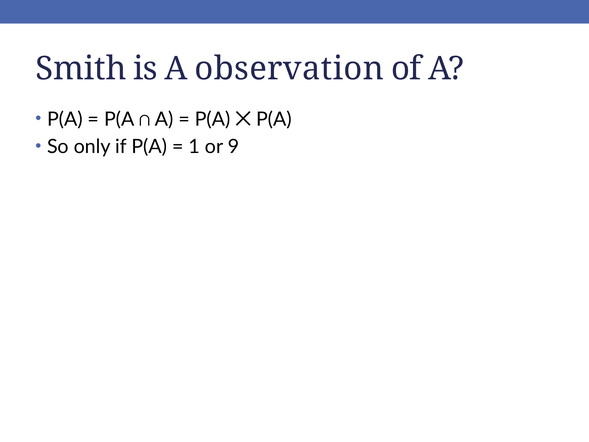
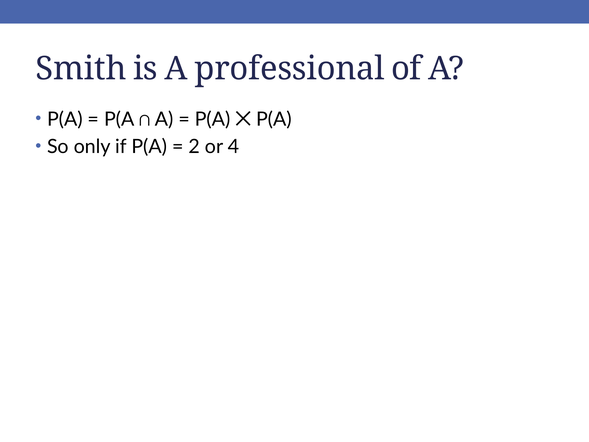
observation: observation -> professional
1: 1 -> 2
9: 9 -> 4
